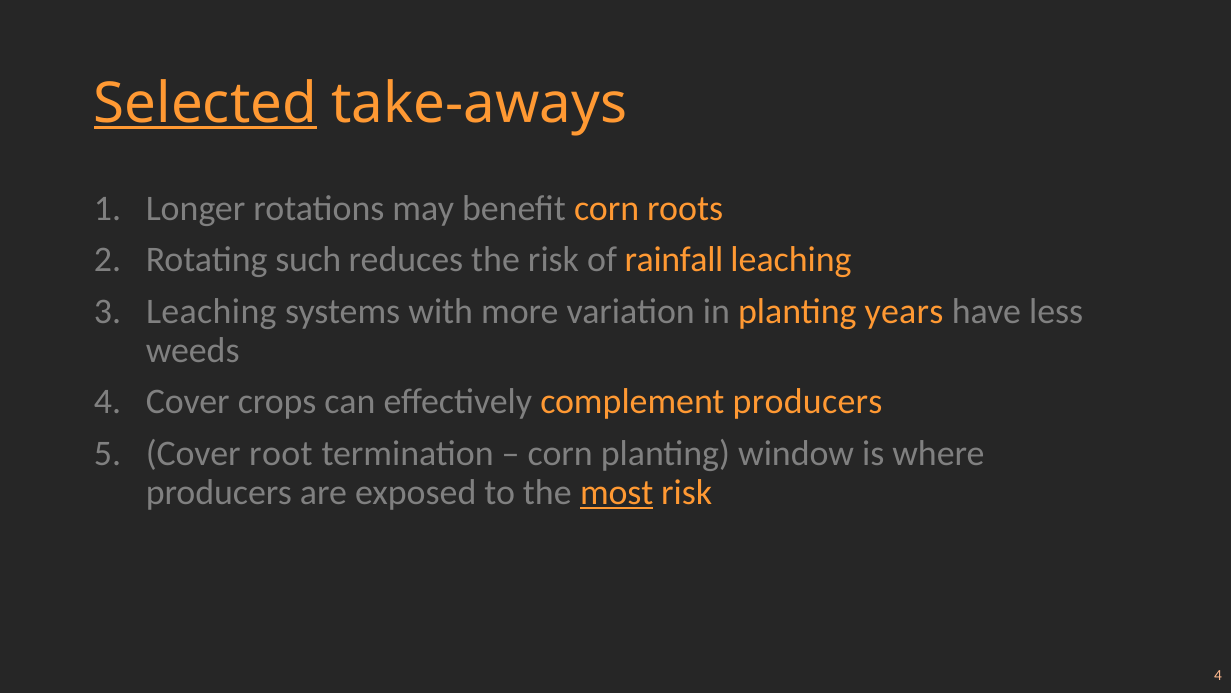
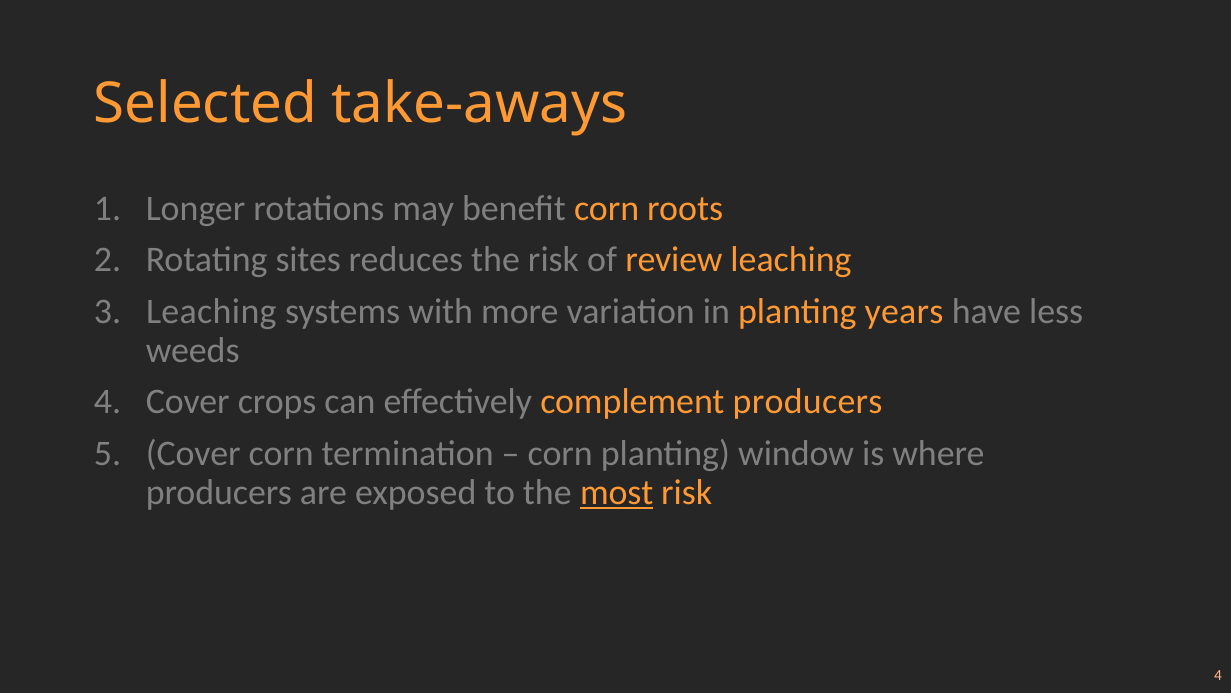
Selected underline: present -> none
such: such -> sites
rainfall: rainfall -> review
Cover root: root -> corn
